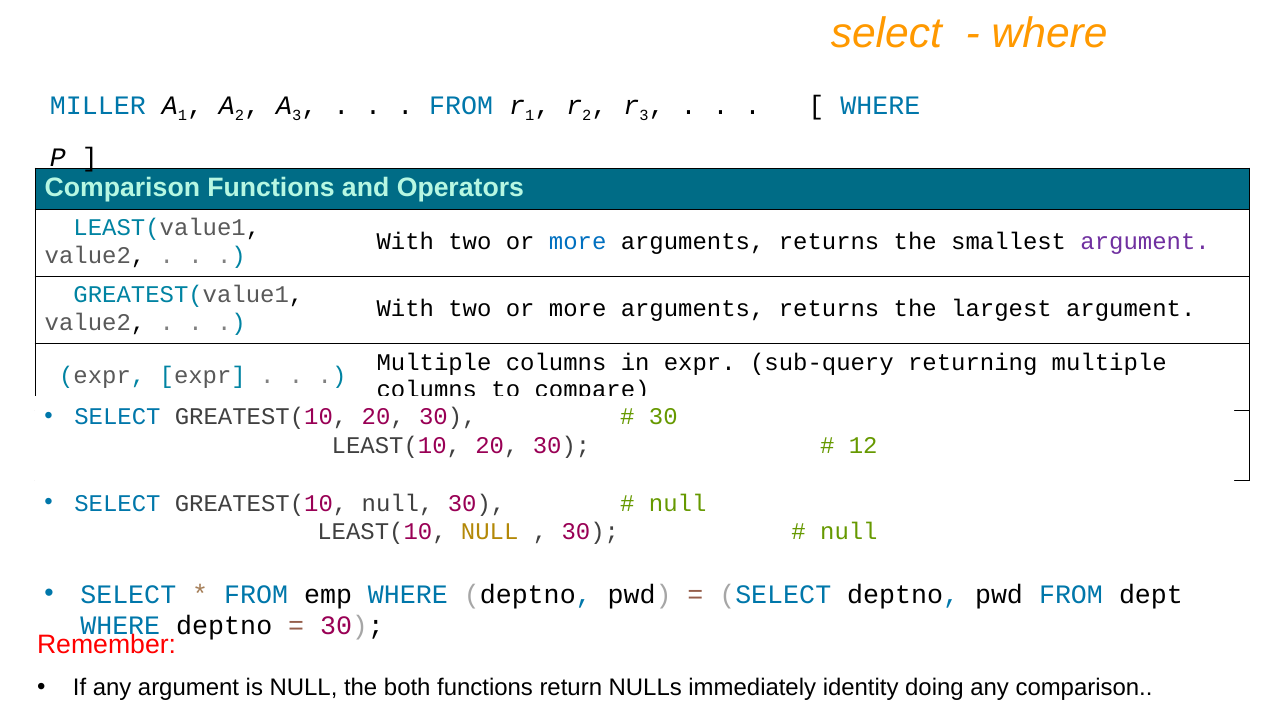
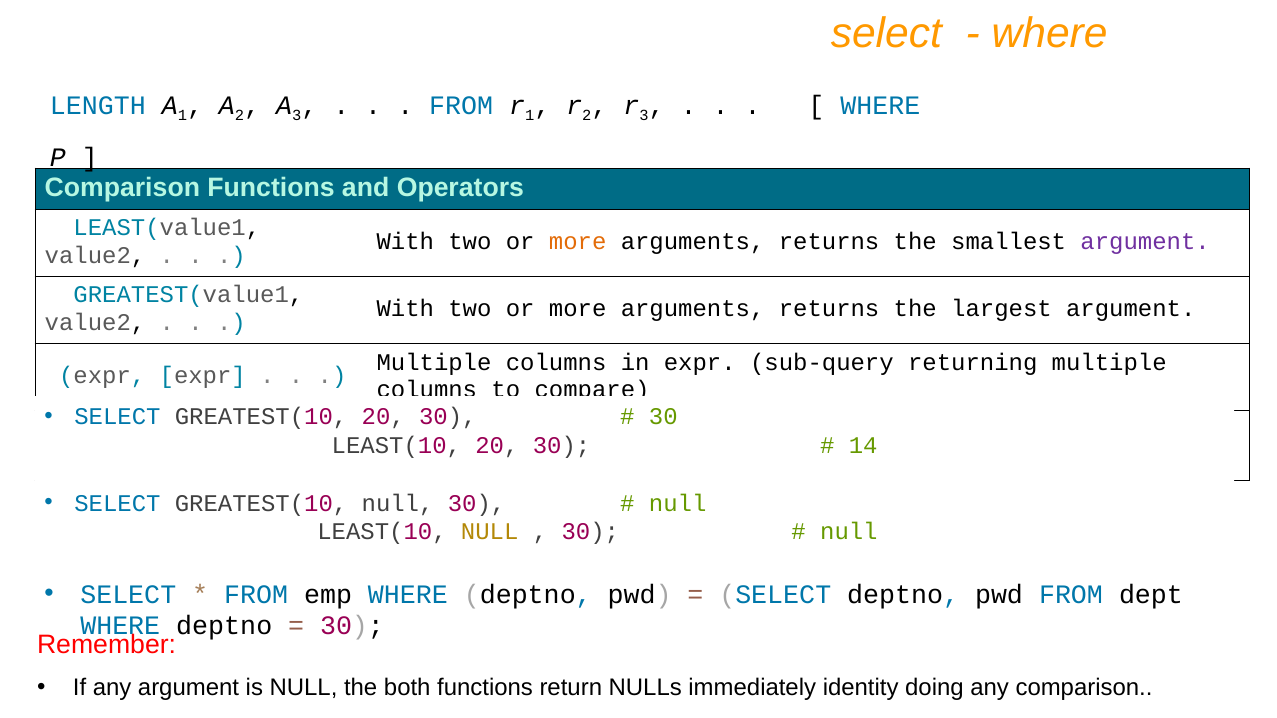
MILLER: MILLER -> LENGTH
more at (578, 242) colour: blue -> orange
12: 12 -> 14
